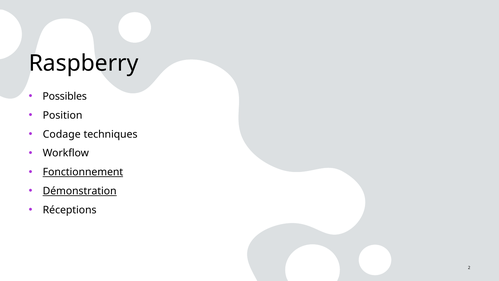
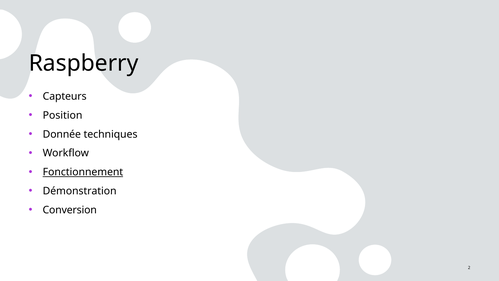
Possibles: Possibles -> Capteurs
Codage: Codage -> Donnée
Démonstration underline: present -> none
Réceptions: Réceptions -> Conversion
